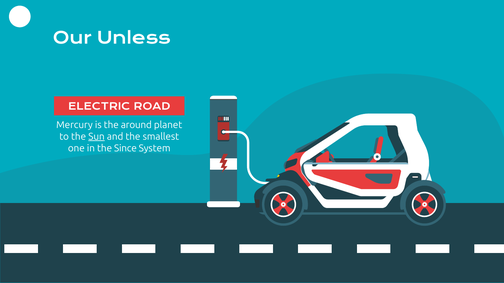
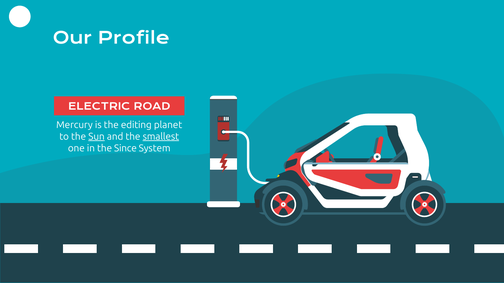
Unless: Unless -> Profile
around: around -> editing
smallest underline: none -> present
